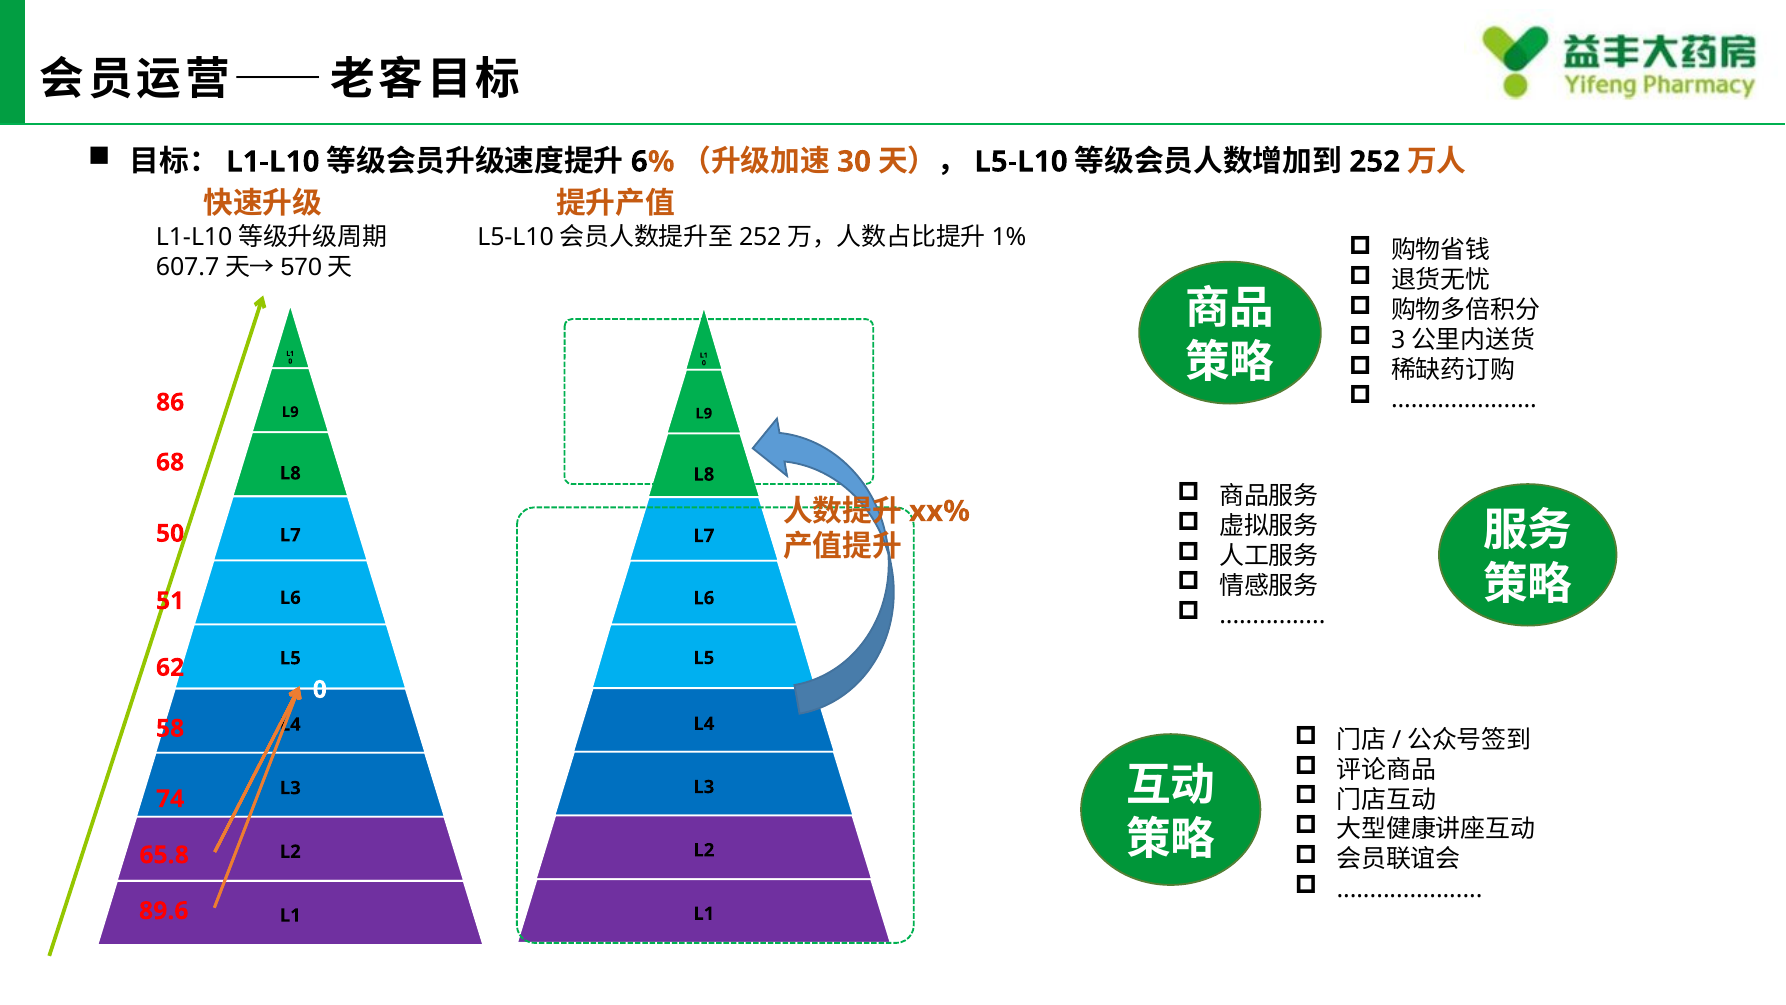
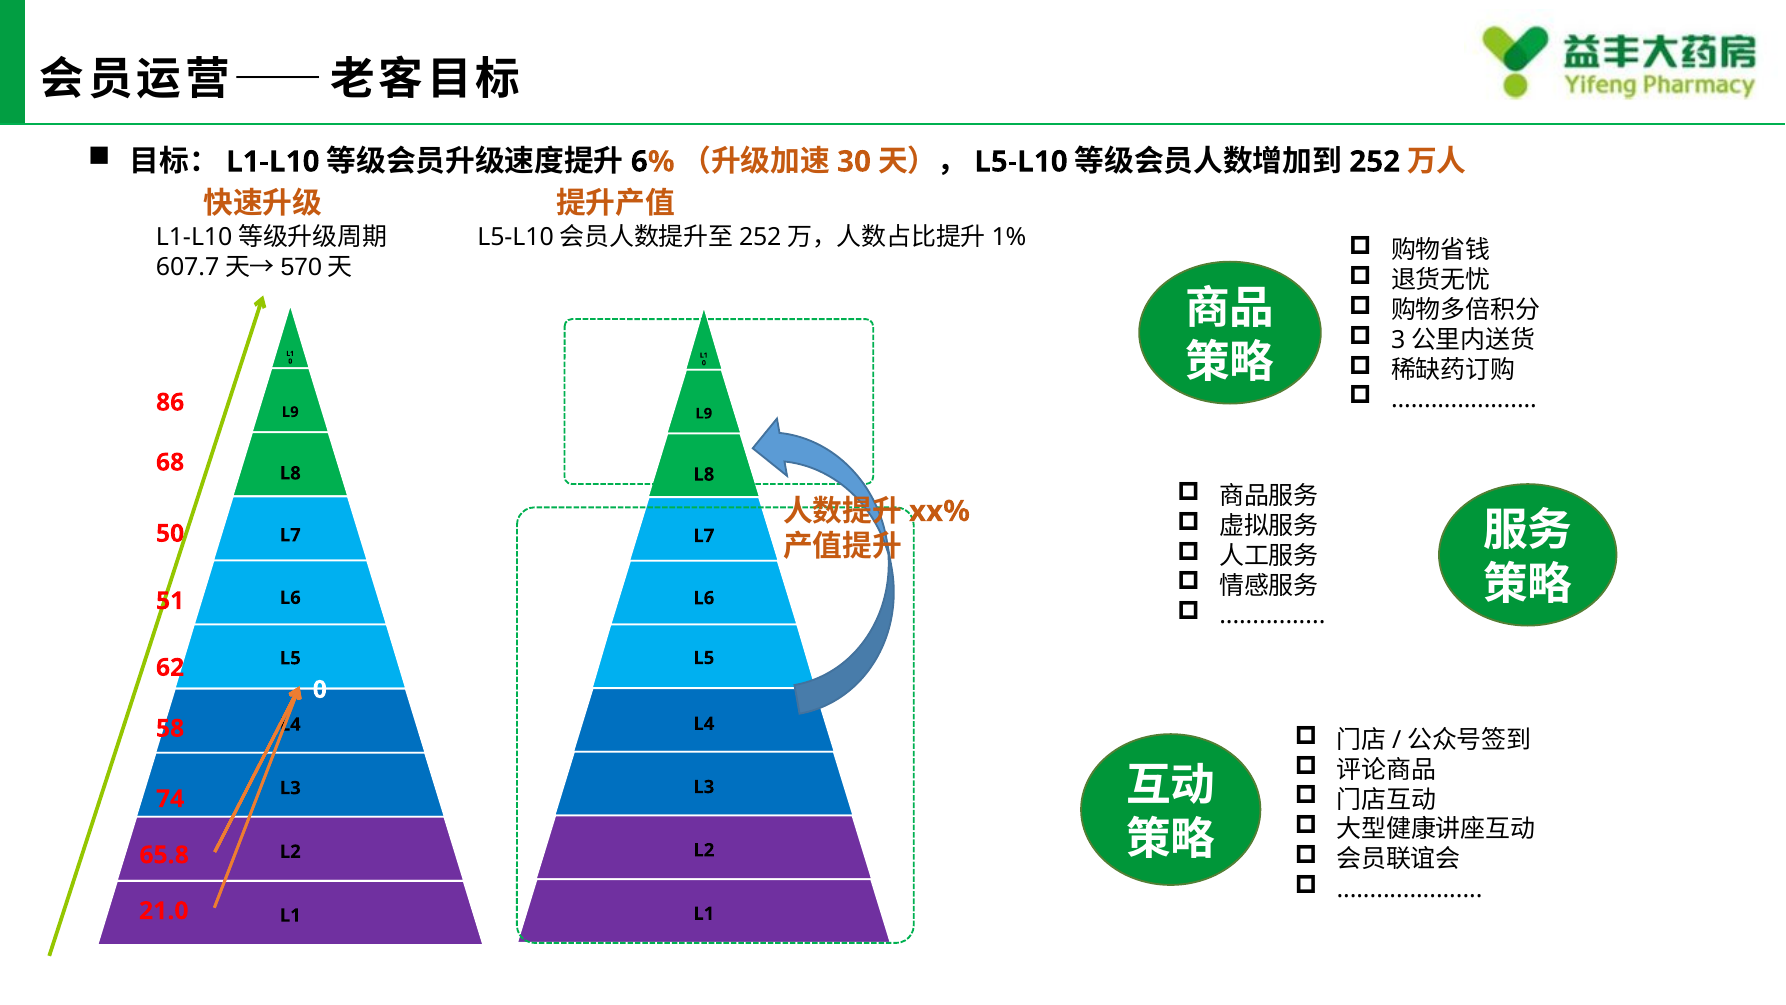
89.6: 89.6 -> 21.0
